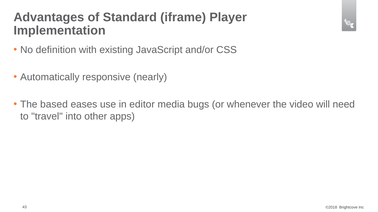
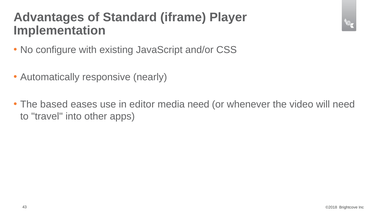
definition: definition -> configure
media bugs: bugs -> need
